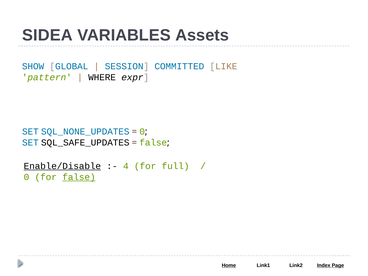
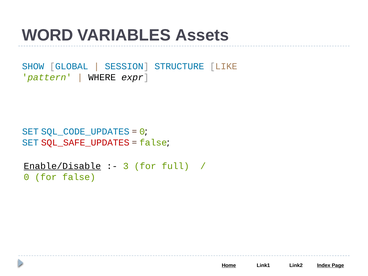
SIDEA: SIDEA -> WORD
COMMITTED: COMMITTED -> STRUCTURE
SQL_NONE_UPDATES: SQL_NONE_UPDATES -> SQL_CODE_UPDATES
SQL_SAFE_UPDATES colour: black -> red
4: 4 -> 3
false at (79, 177) underline: present -> none
